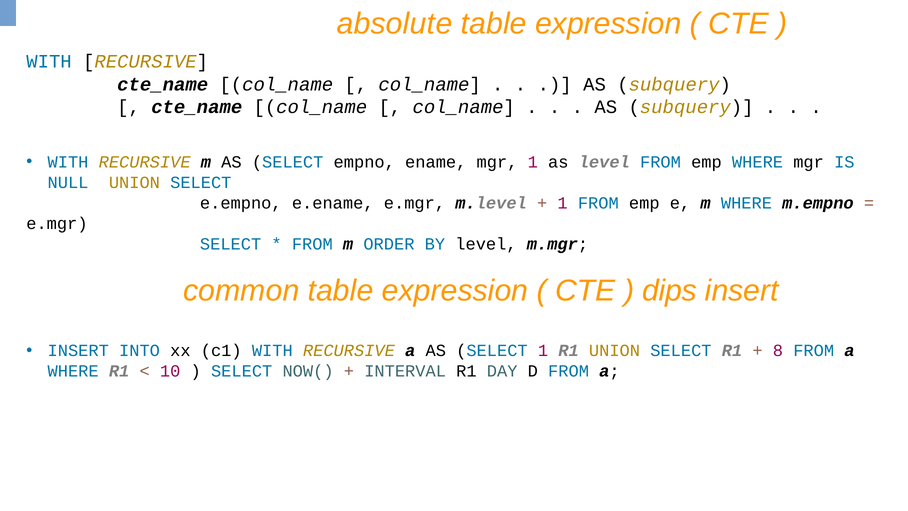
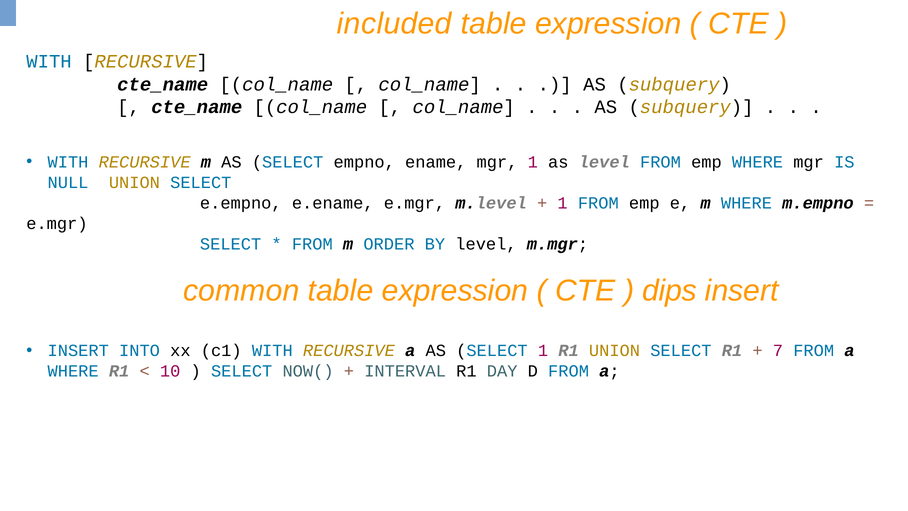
absolute: absolute -> included
8: 8 -> 7
